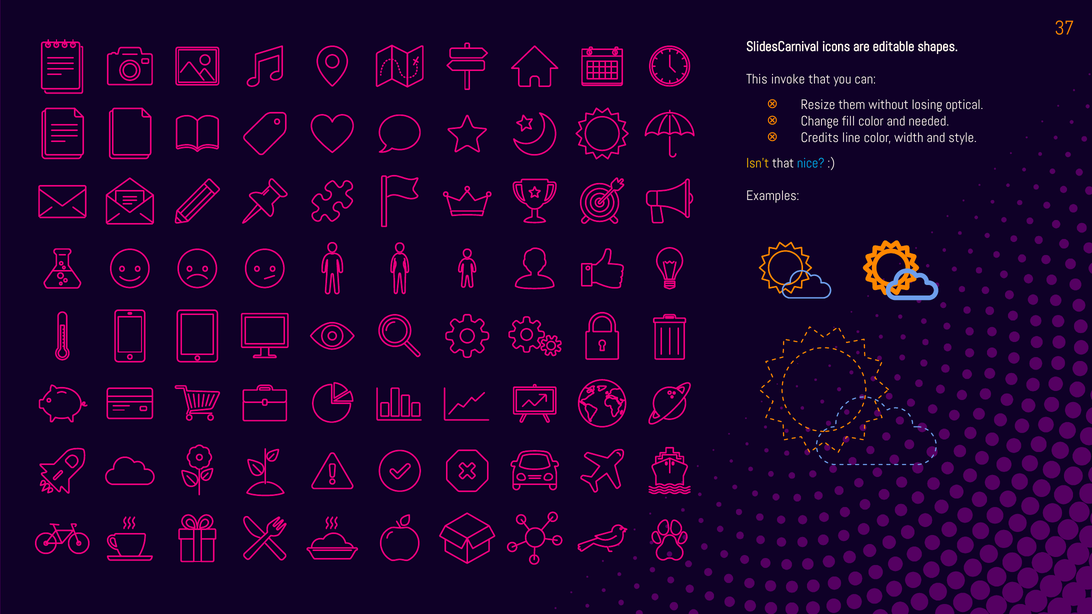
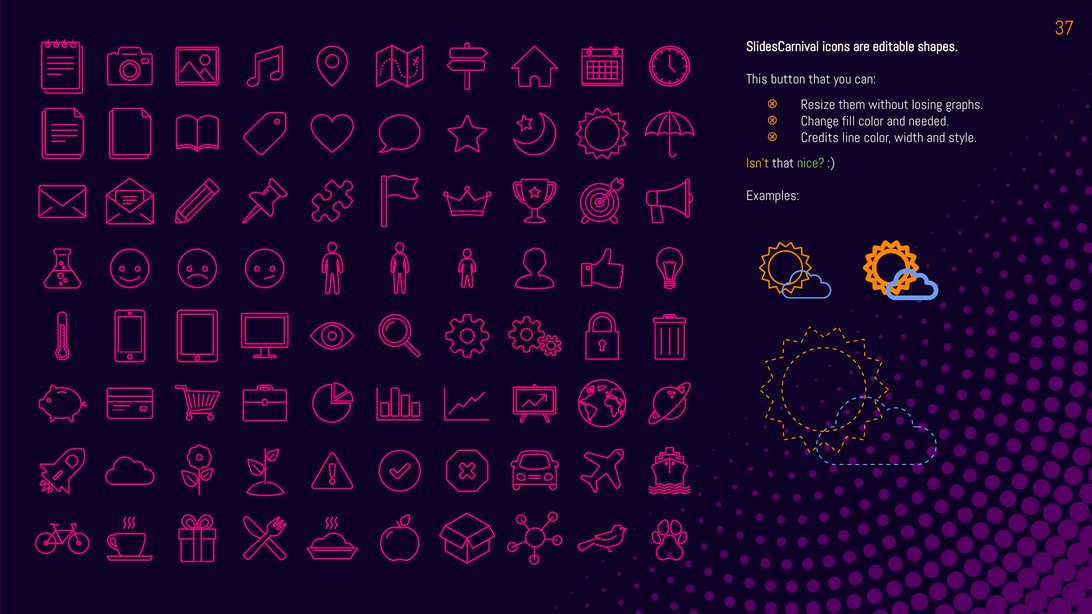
invoke: invoke -> button
optical: optical -> graphs
nice colour: light blue -> light green
